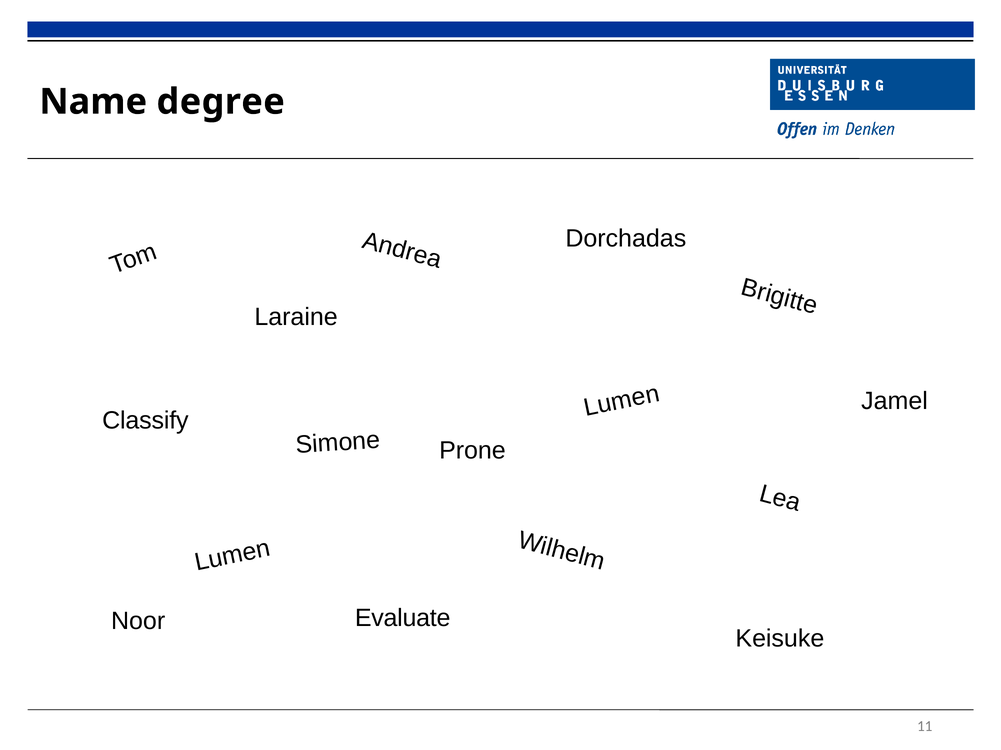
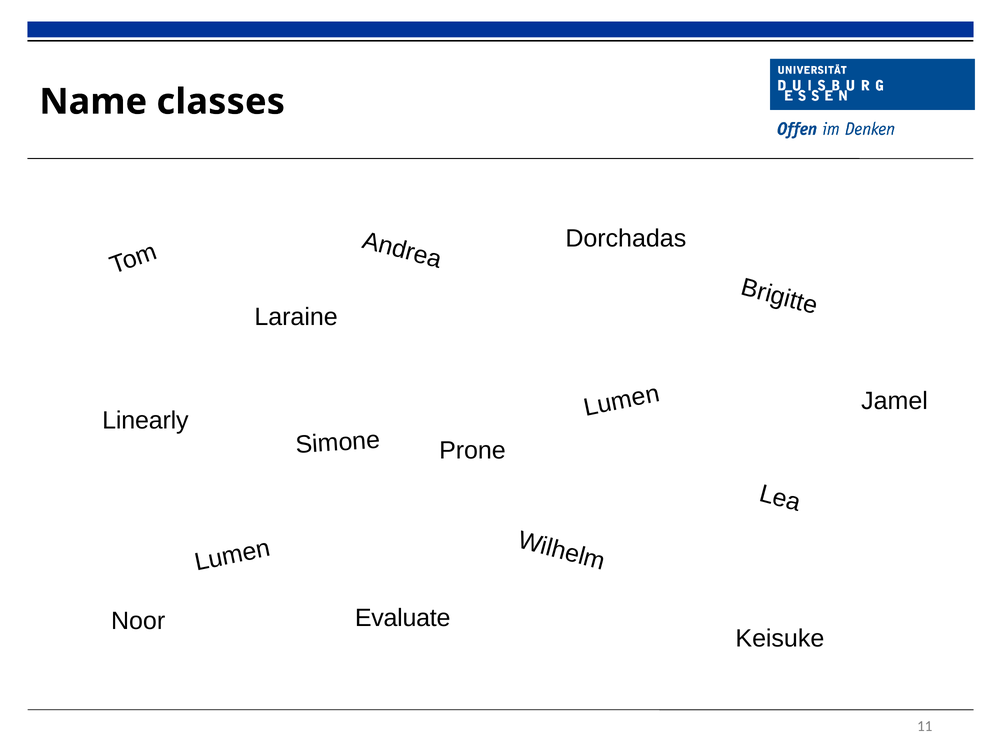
degree: degree -> classes
Classify: Classify -> Linearly
